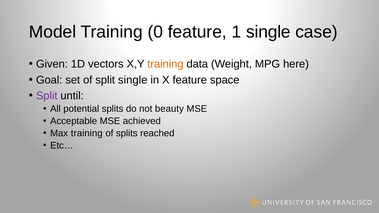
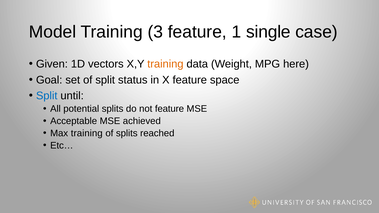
0: 0 -> 3
split single: single -> status
Split at (47, 96) colour: purple -> blue
not beauty: beauty -> feature
